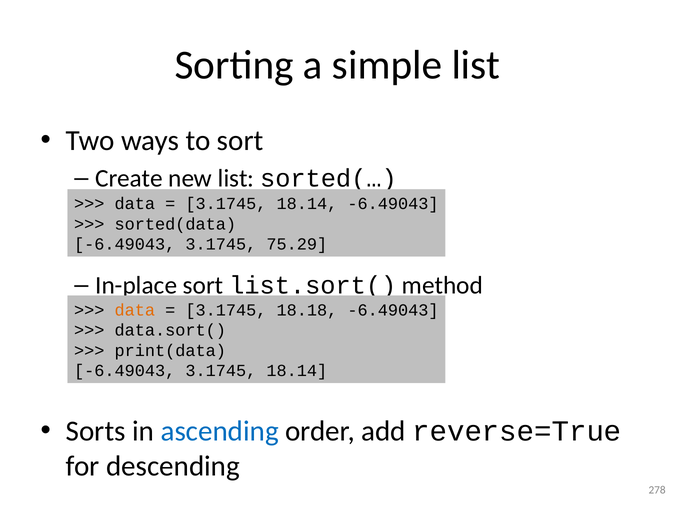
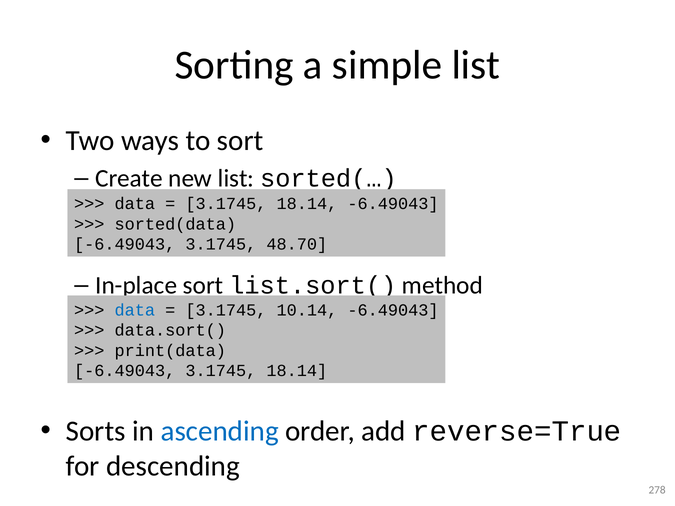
75.29: 75.29 -> 48.70
data at (135, 310) colour: orange -> blue
18.18: 18.18 -> 10.14
